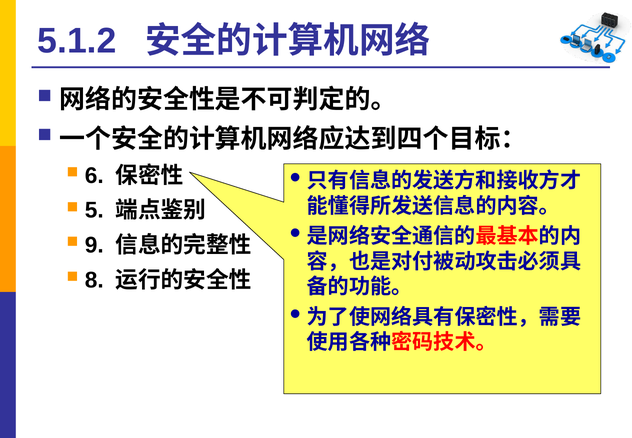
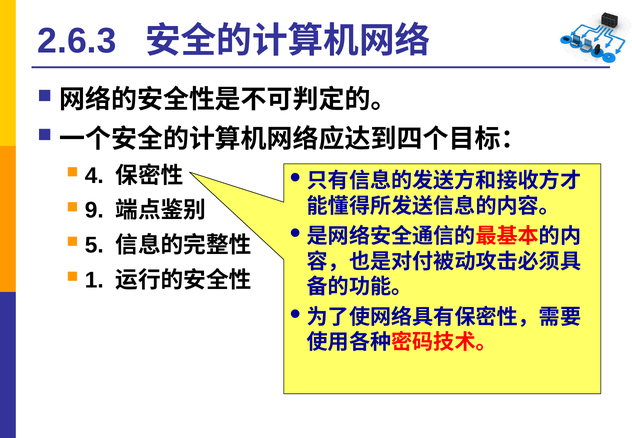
5.1.2: 5.1.2 -> 2.6.3
6: 6 -> 4
5: 5 -> 9
9: 9 -> 5
8: 8 -> 1
